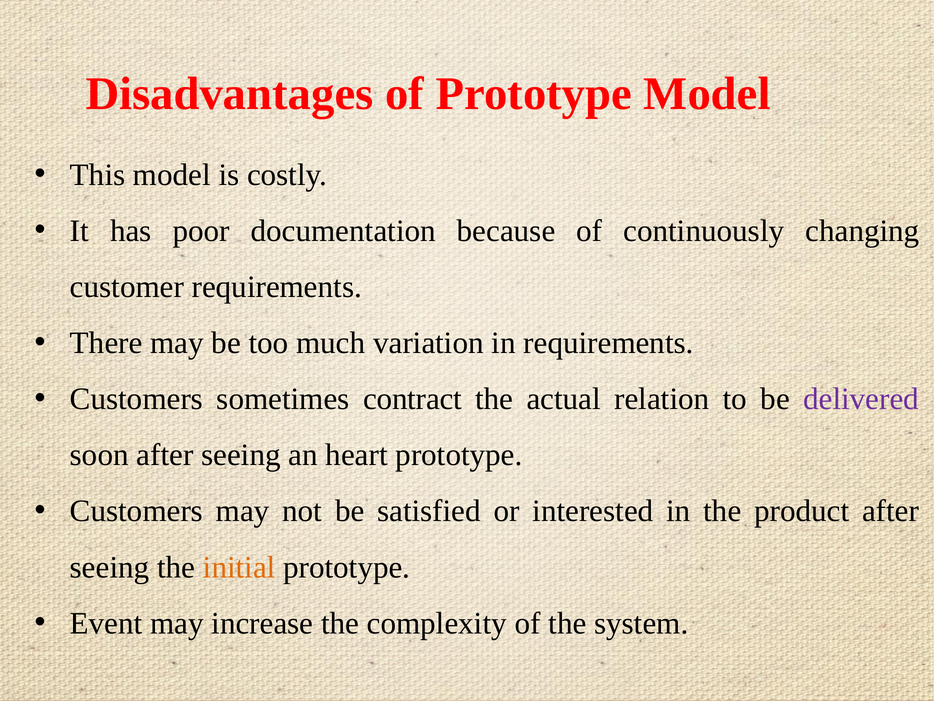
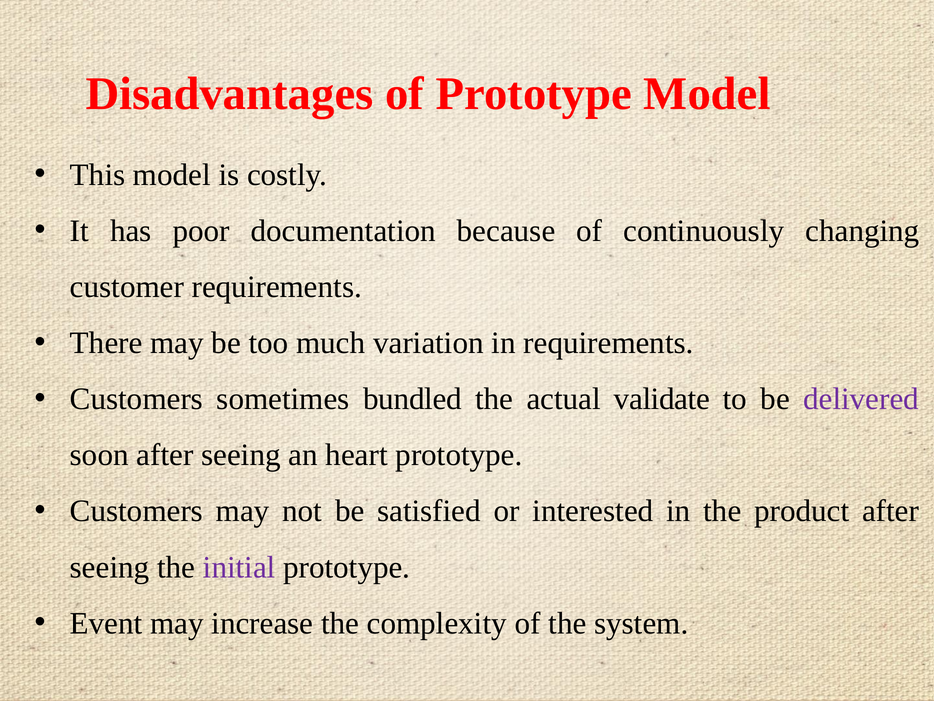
contract: contract -> bundled
relation: relation -> validate
initial colour: orange -> purple
